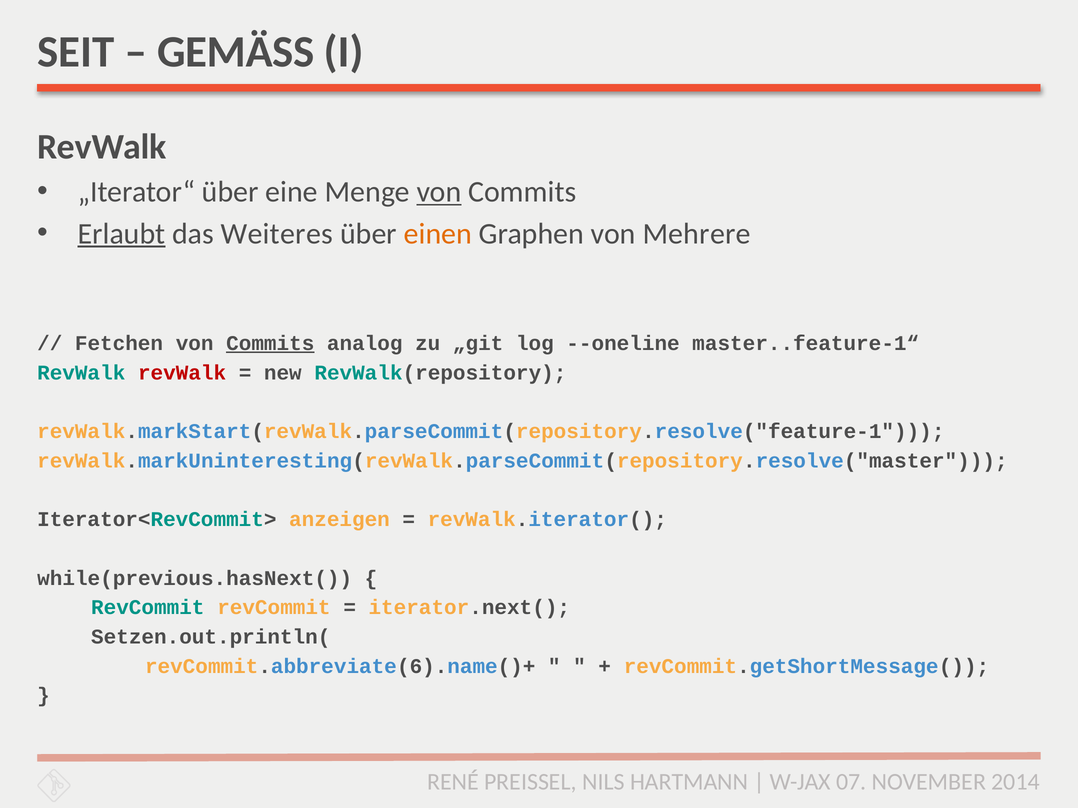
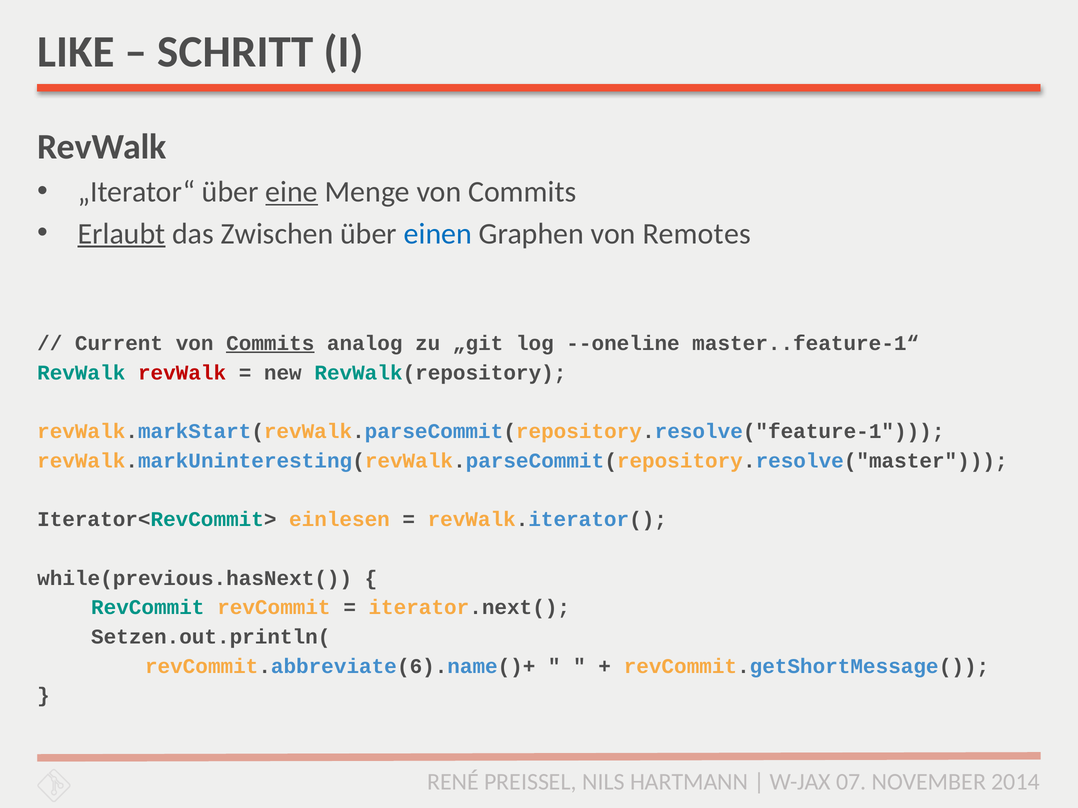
SEIT: SEIT -> LIKE
GEMÄSS: GEMÄSS -> SCHRITT
eine underline: none -> present
von at (439, 192) underline: present -> none
Weiteres: Weiteres -> Zwischen
einen colour: orange -> blue
Mehrere: Mehrere -> Remotes
Fetchen: Fetchen -> Current
anzeigen: anzeigen -> einlesen
